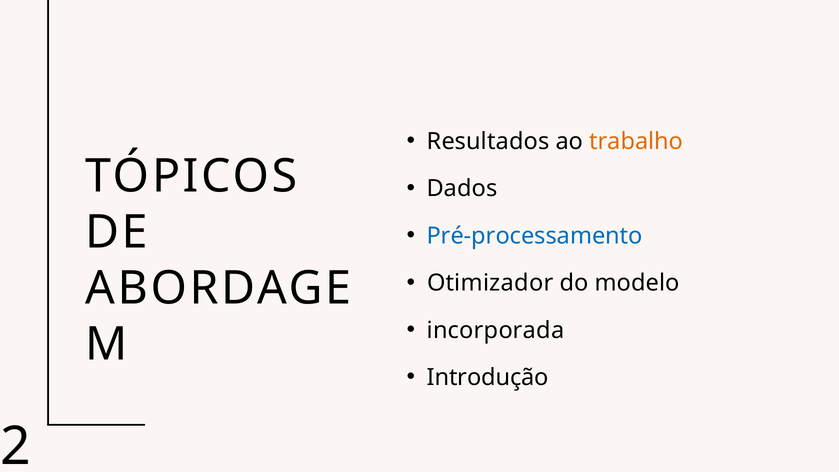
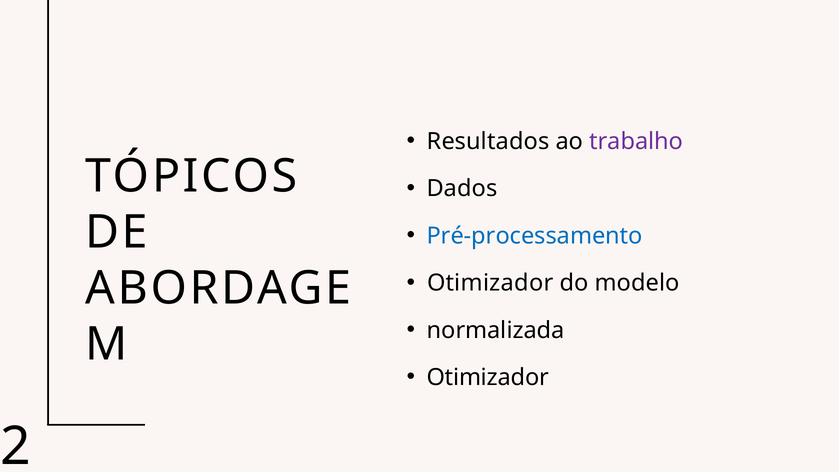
trabalho colour: orange -> purple
incorporada: incorporada -> normalizada
Introdução at (488, 377): Introdução -> Otimizador
